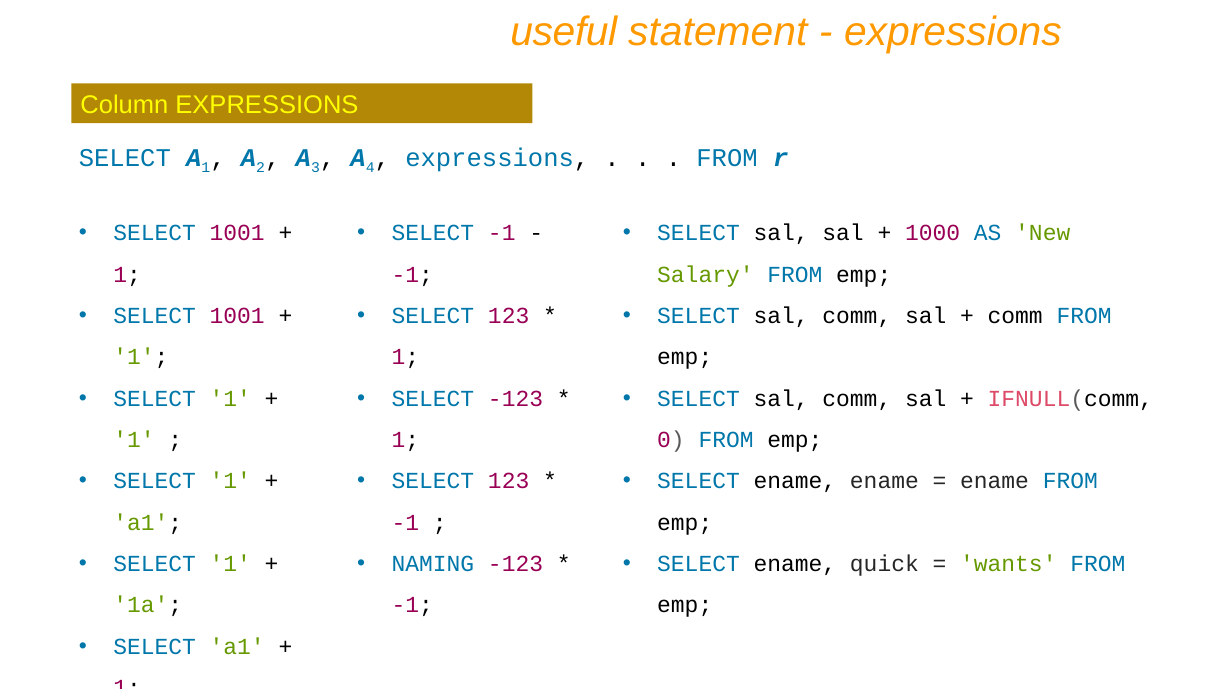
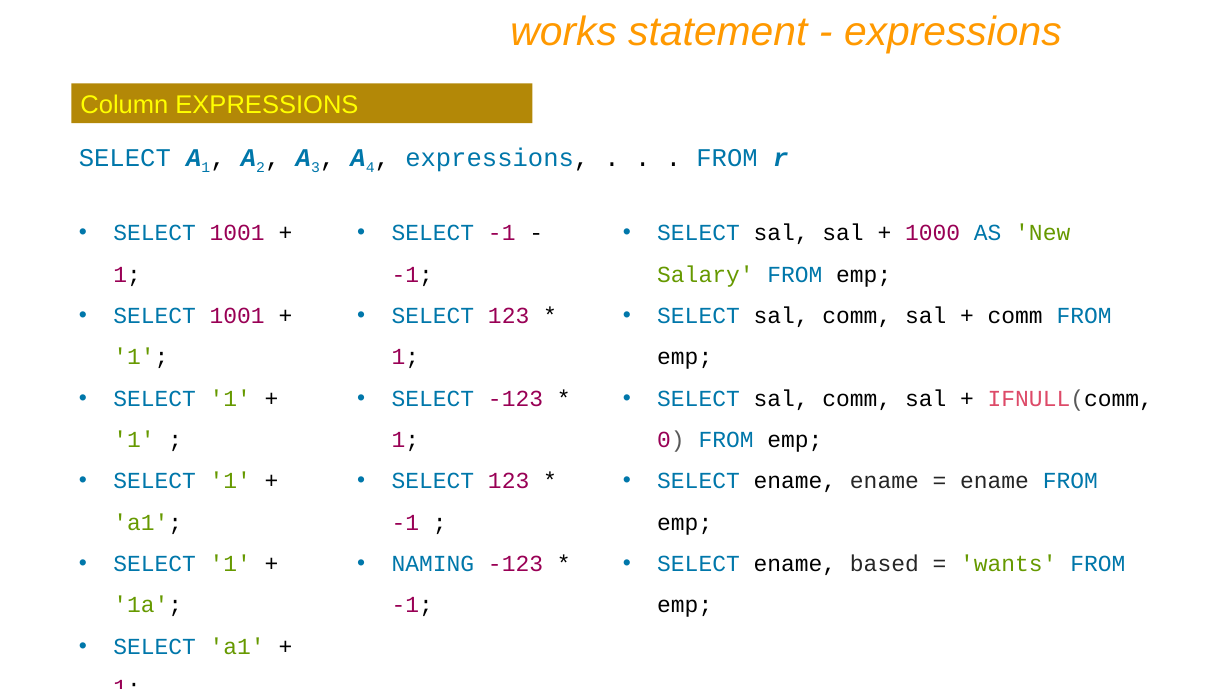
useful: useful -> works
quick: quick -> based
